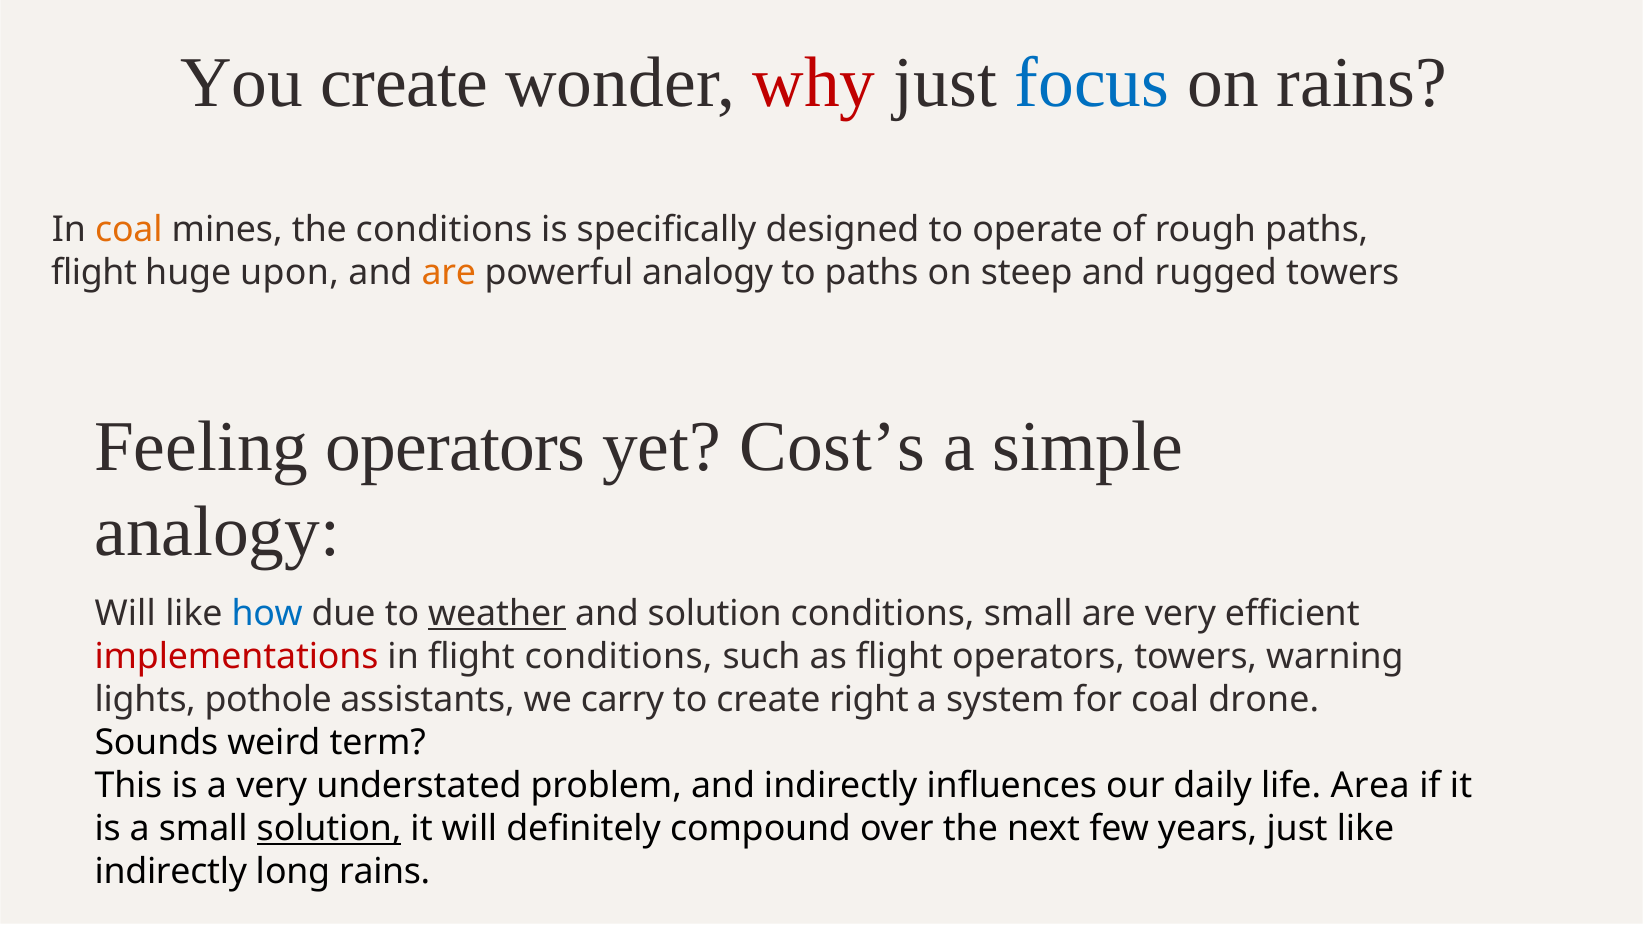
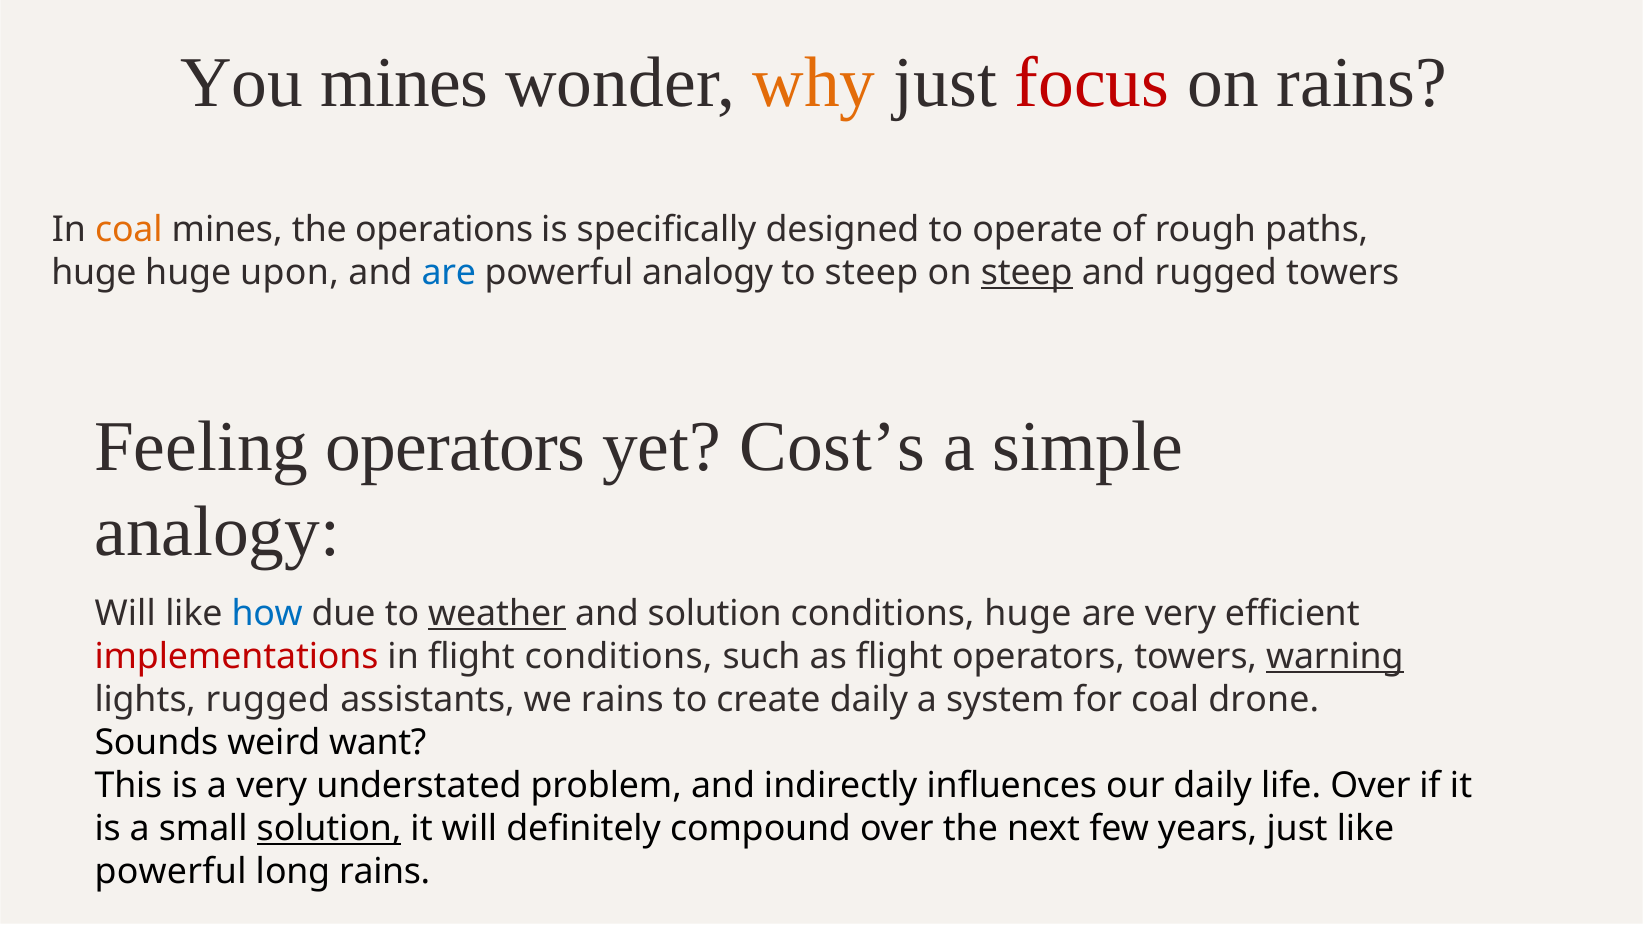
You create: create -> mines
why colour: red -> orange
focus colour: blue -> red
the conditions: conditions -> operations
flight at (94, 273): flight -> huge
are at (449, 273) colour: orange -> blue
to paths: paths -> steep
steep at (1027, 273) underline: none -> present
conditions small: small -> huge
warning underline: none -> present
lights pothole: pothole -> rugged
we carry: carry -> rains
create right: right -> daily
term: term -> want
life Area: Area -> Over
indirectly at (171, 871): indirectly -> powerful
